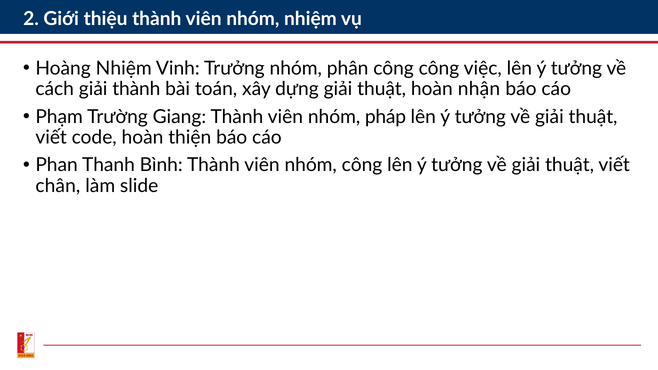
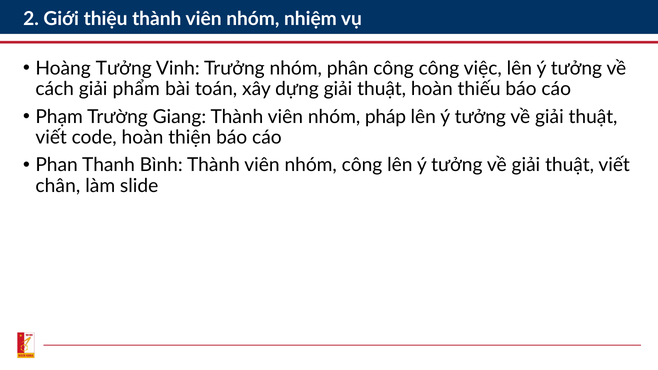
Hoàng Nhiệm: Nhiệm -> Tưởng
giải thành: thành -> phẩm
nhận: nhận -> thiếu
